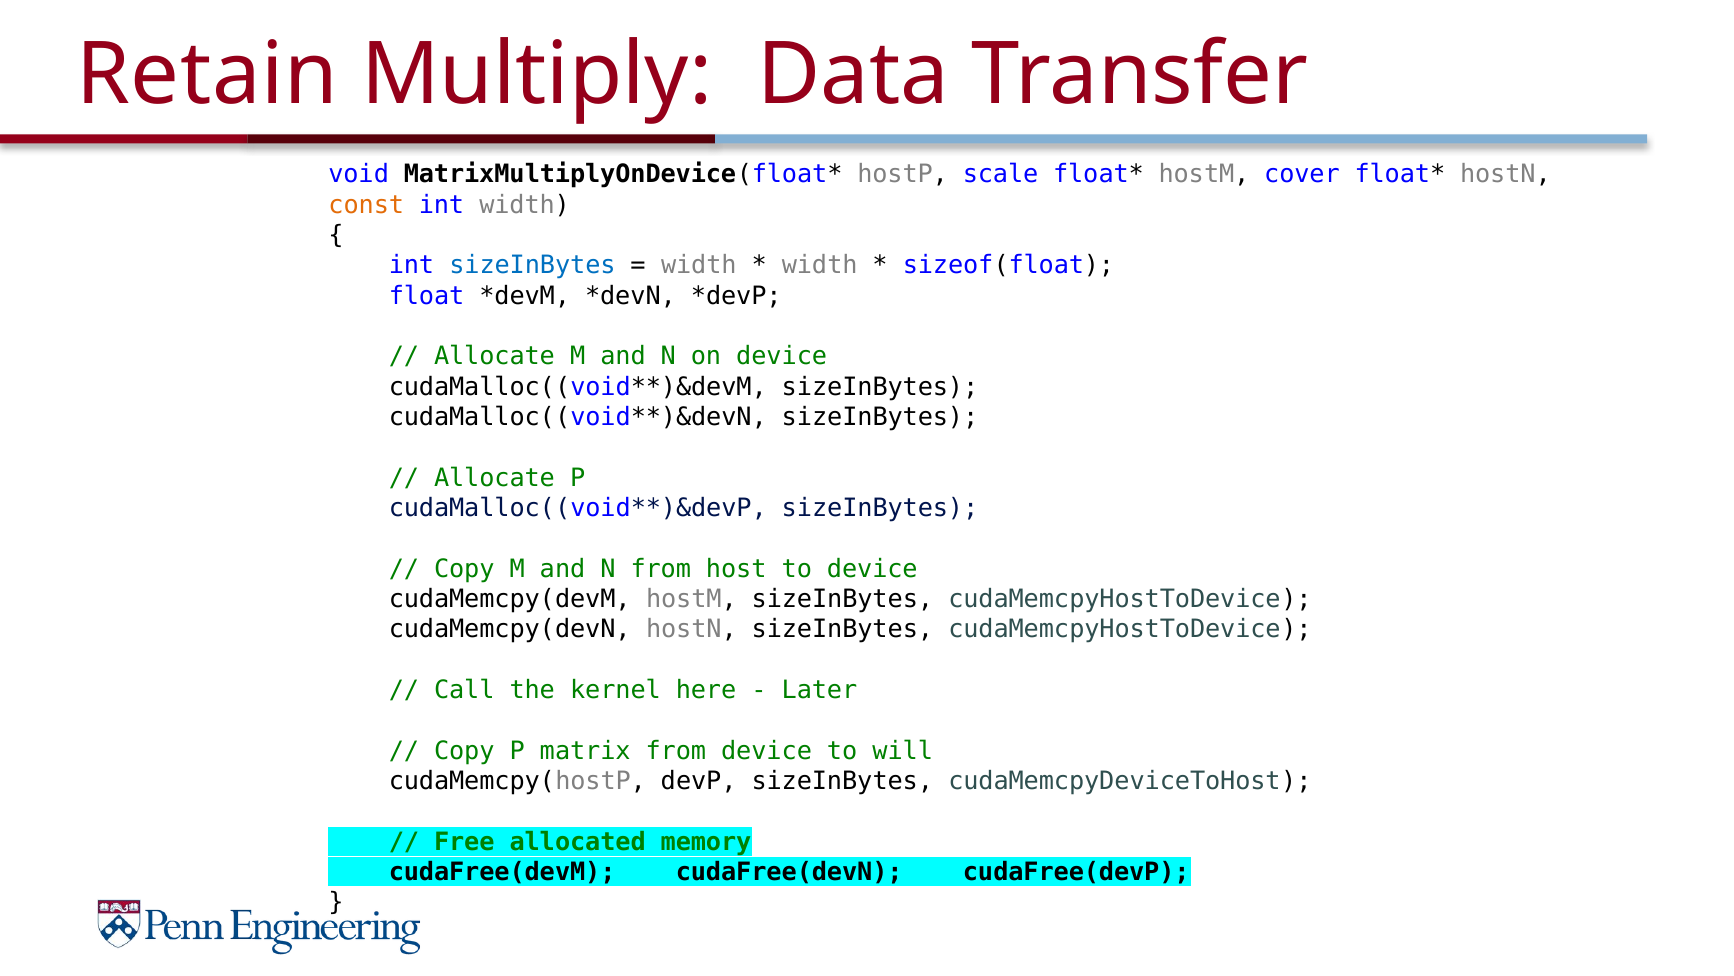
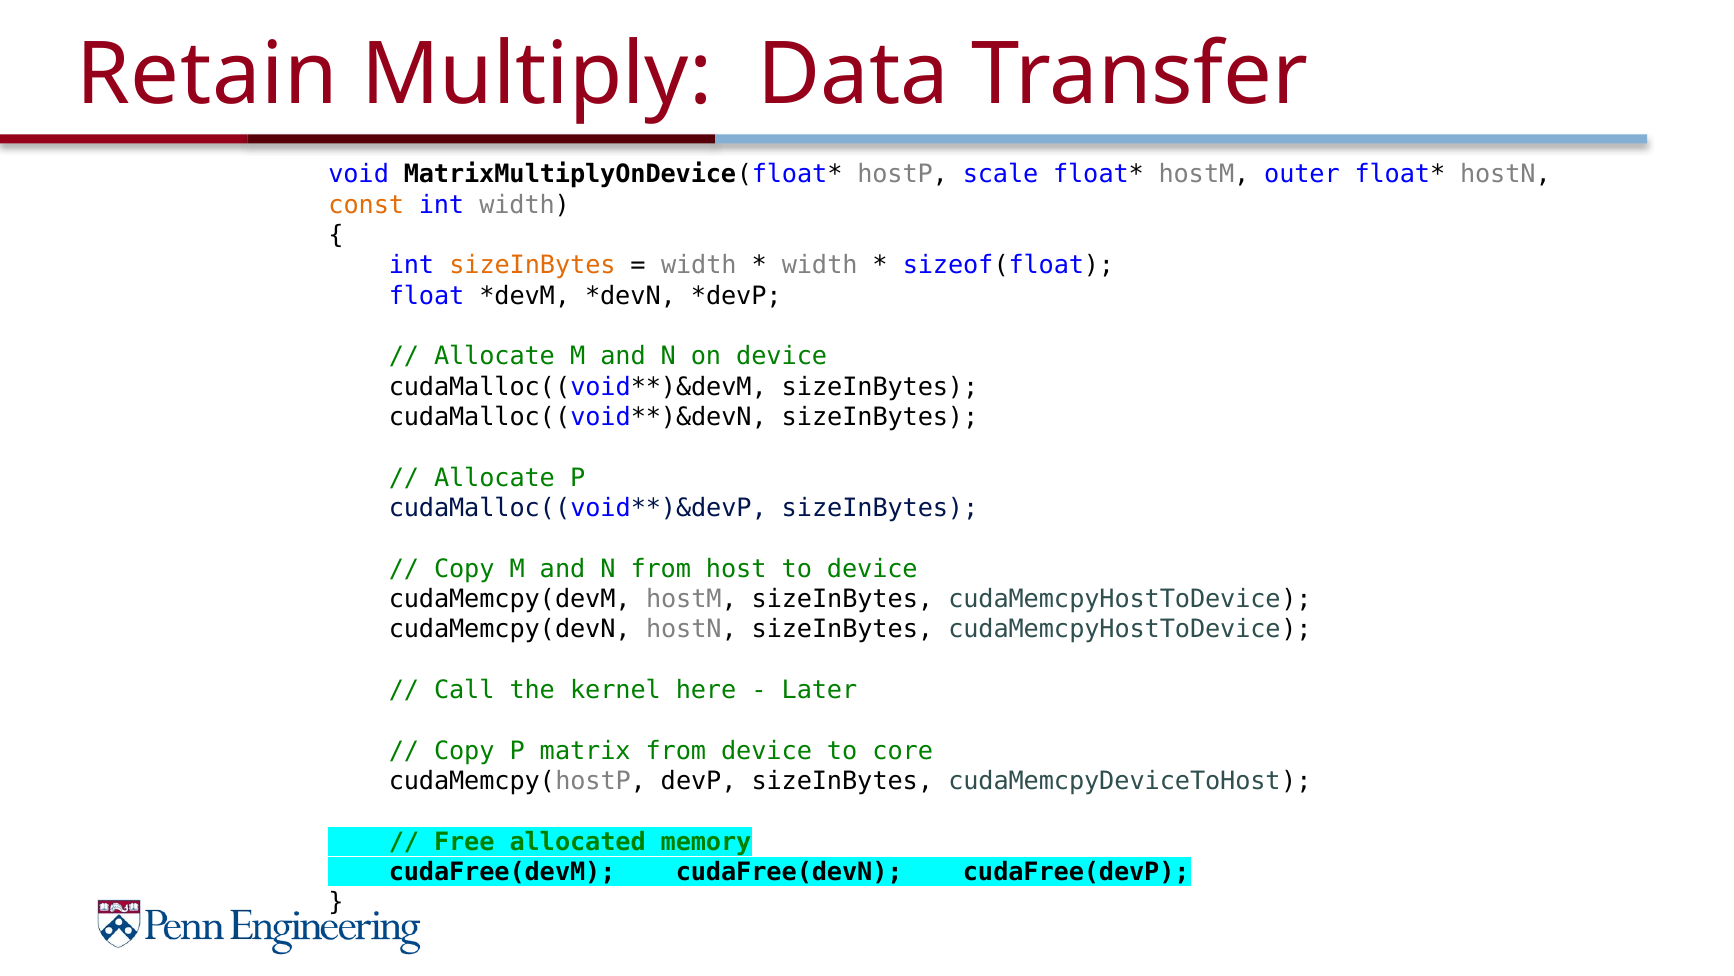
cover: cover -> outer
sizeInBytes at (532, 265) colour: blue -> orange
will: will -> core
